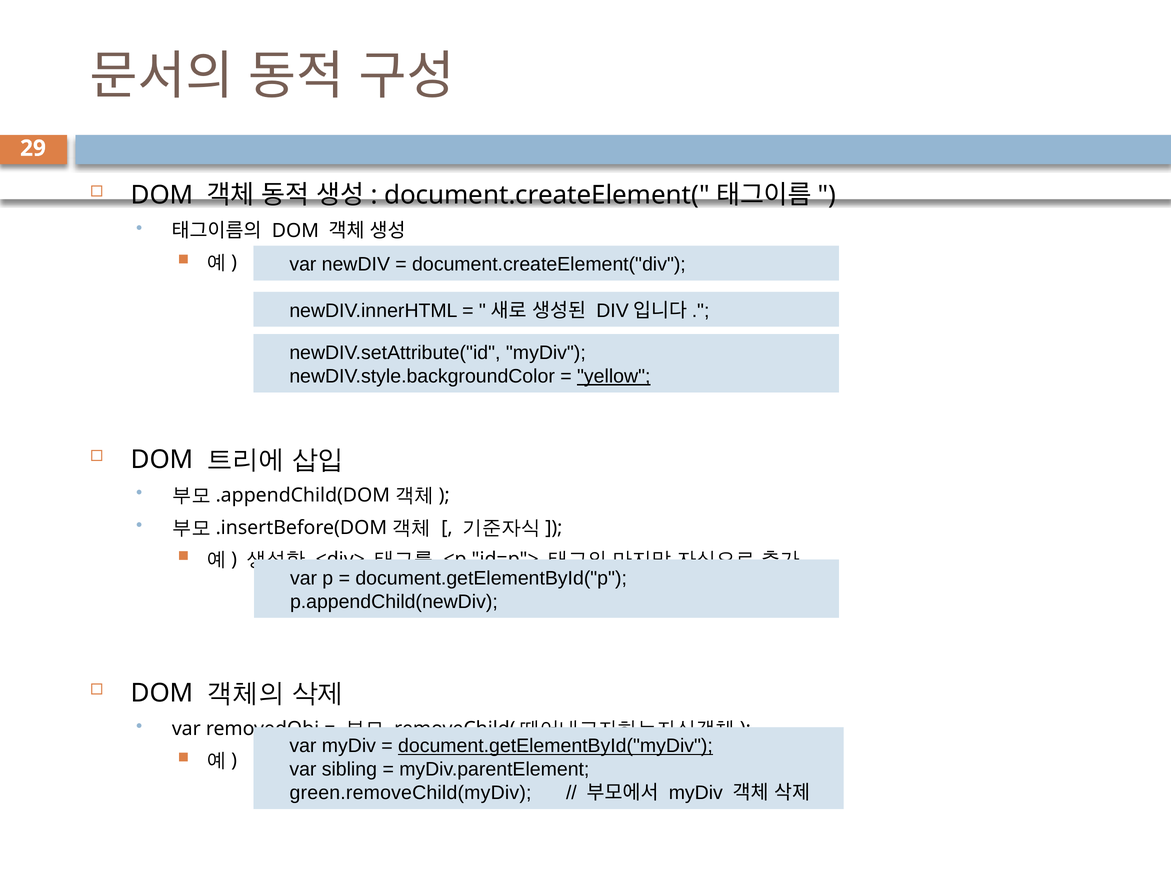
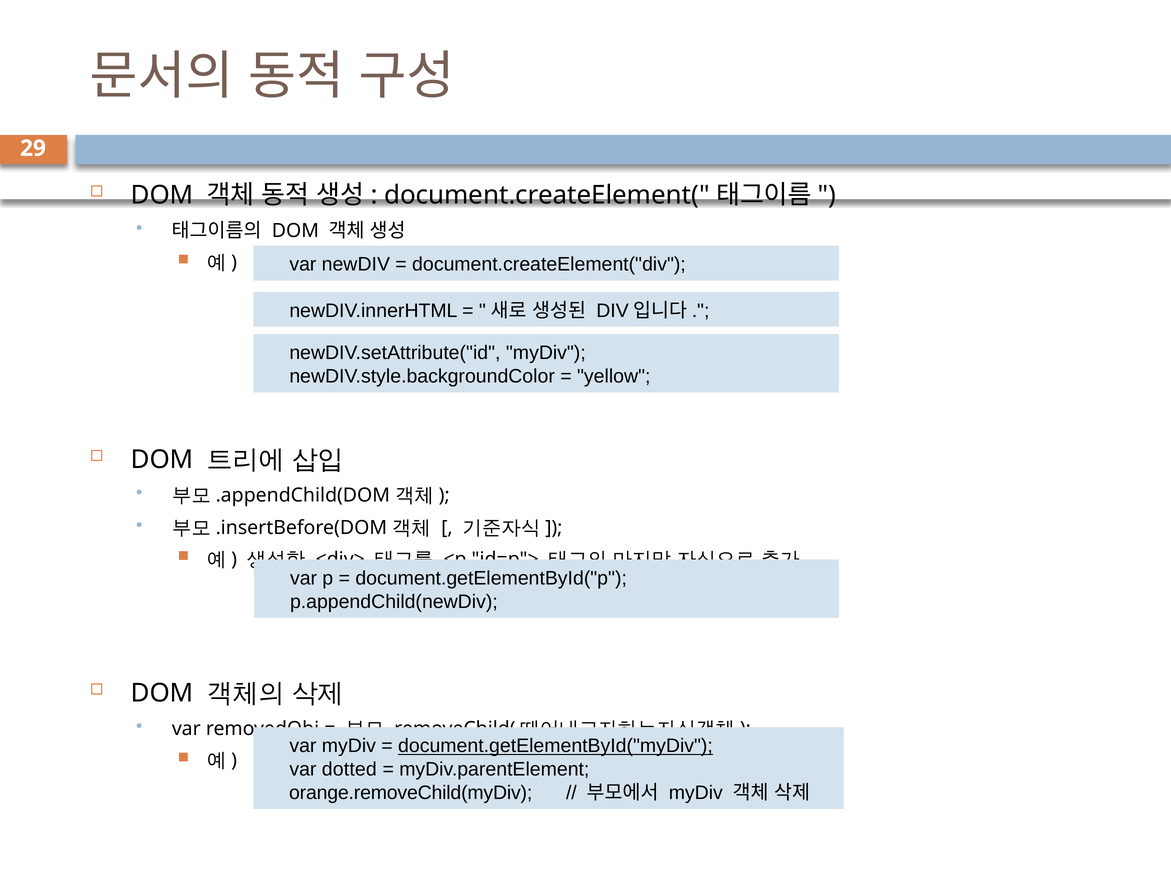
yellow underline: present -> none
sibling: sibling -> dotted
green.removeChild(myDiv: green.removeChild(myDiv -> orange.removeChild(myDiv
